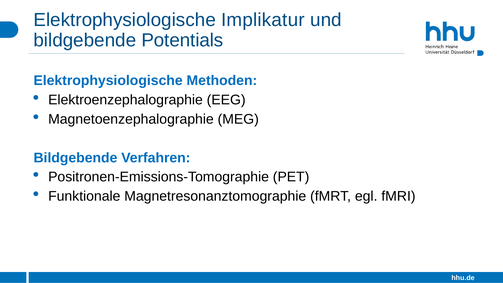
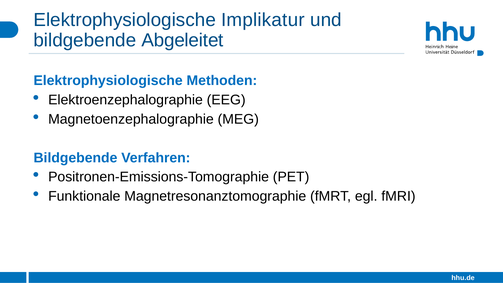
Potentials: Potentials -> Abgeleitet
